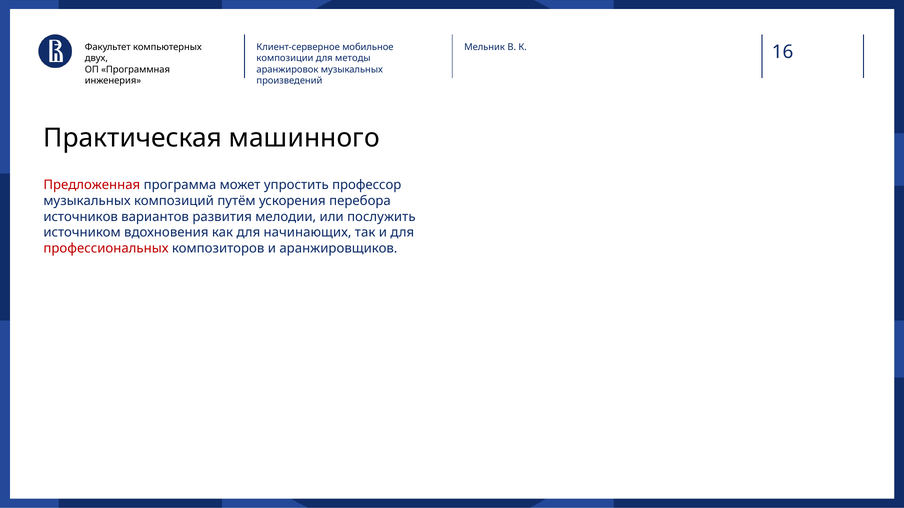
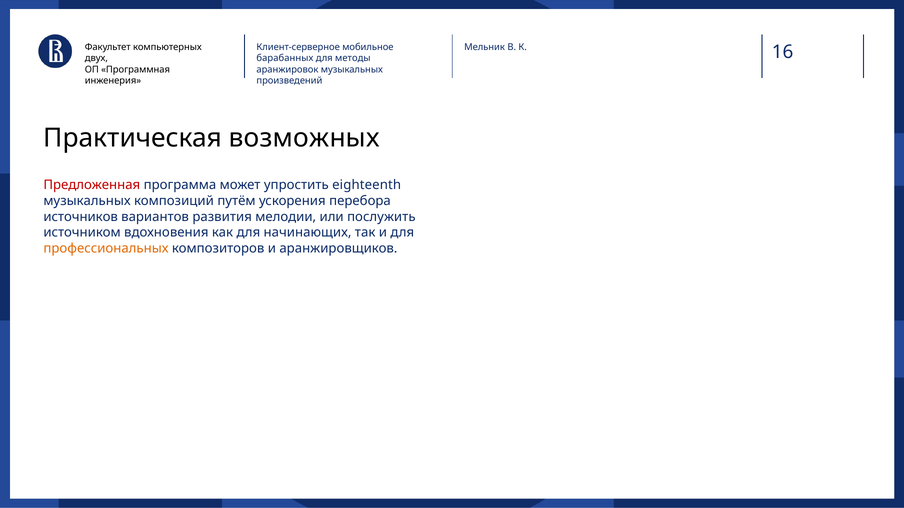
композиции: композиции -> барабанных
машинного: машинного -> возможных
профессор: профессор -> eighteenth
профессиональных colour: red -> orange
